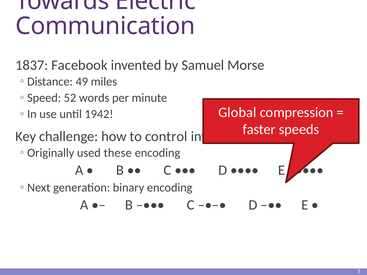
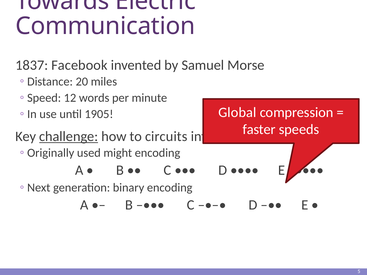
49: 49 -> 20
52: 52 -> 12
1942: 1942 -> 1905
challenge underline: none -> present
control: control -> circuits
these: these -> might
